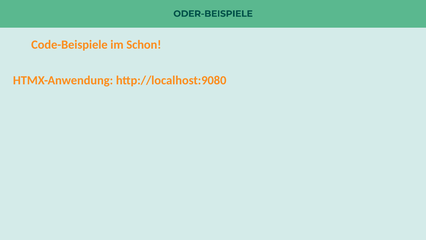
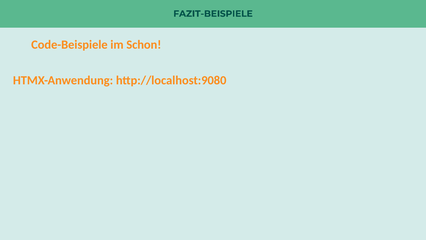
ODER-BEISPIELE: ODER-BEISPIELE -> FAZIT-BEISPIELE
